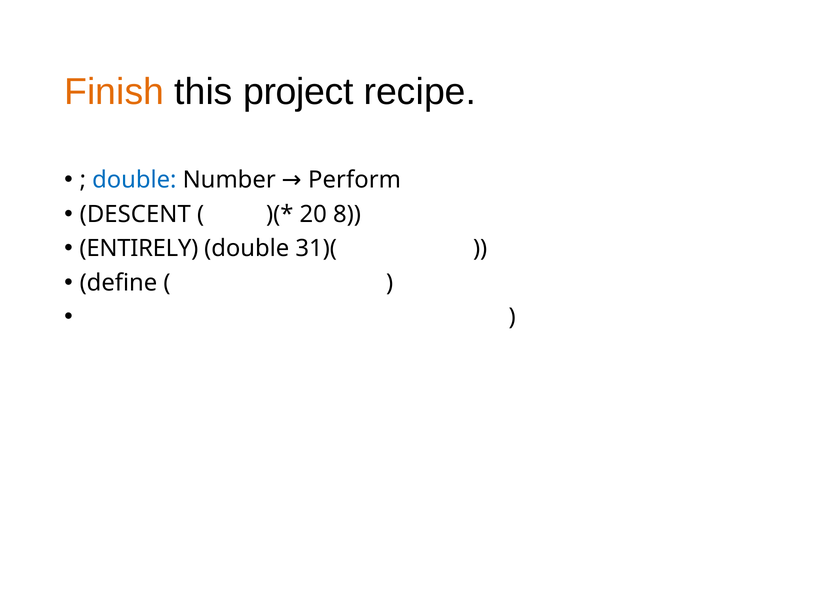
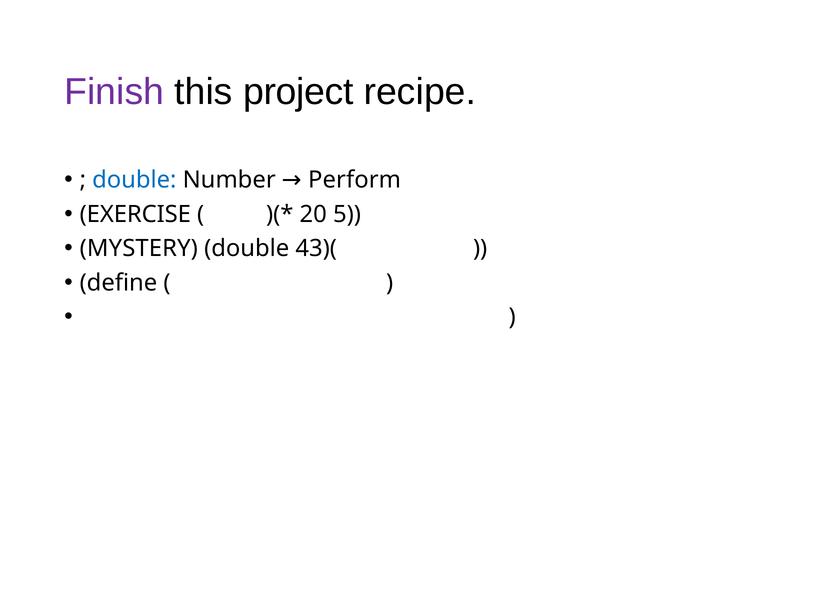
Finish colour: orange -> purple
DESCENT: DESCENT -> EXERCISE
8: 8 -> 5
ENTIRELY: ENTIRELY -> MYSTERY
31)(: 31)( -> 43)(
